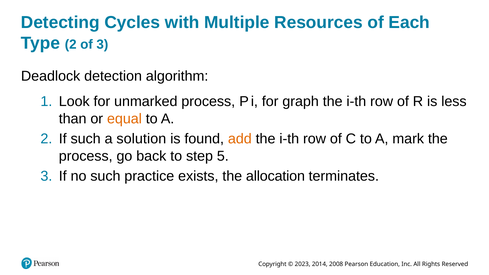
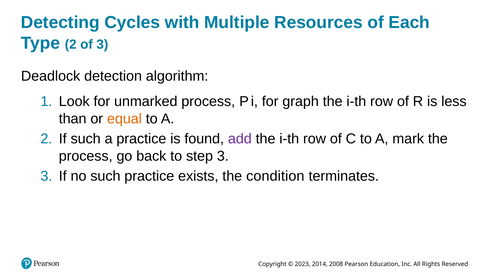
a solution: solution -> practice
add colour: orange -> purple
step 5: 5 -> 3
allocation: allocation -> condition
